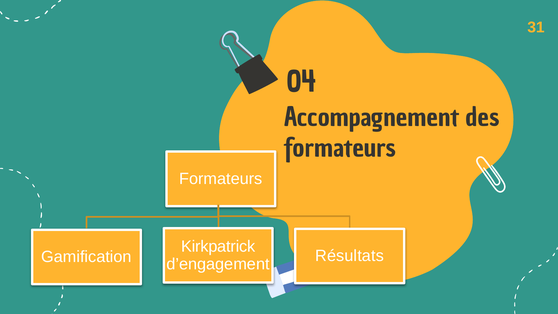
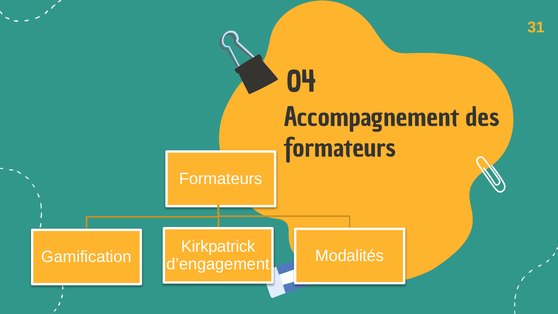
Résultats: Résultats -> Modalités
